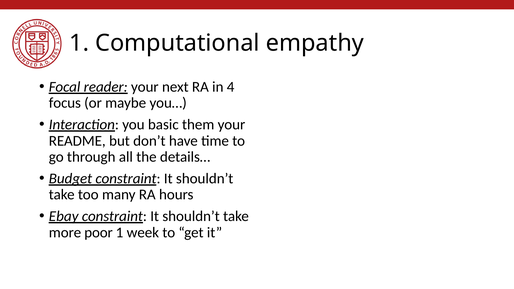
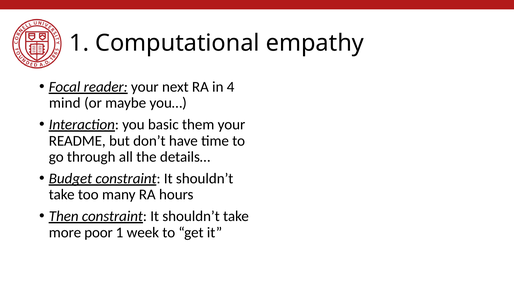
focus: focus -> mind
Ebay: Ebay -> Then
